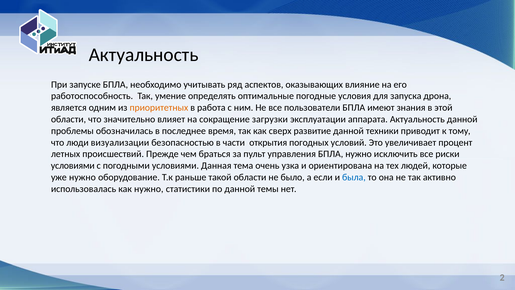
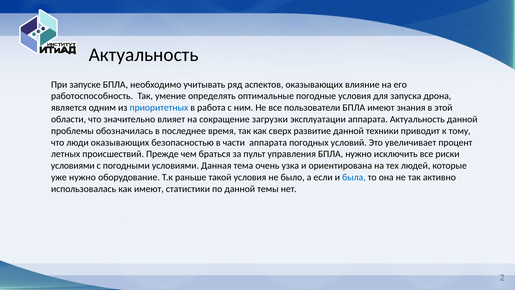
приоритетных colour: orange -> blue
люди визуализации: визуализации -> оказывающих
части открытия: открытия -> аппарата
такой области: области -> условия
как нужно: нужно -> имеют
